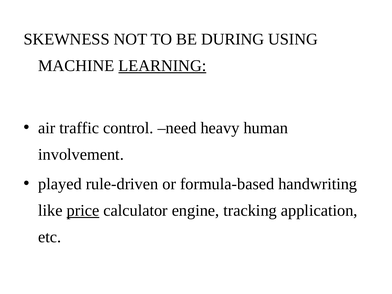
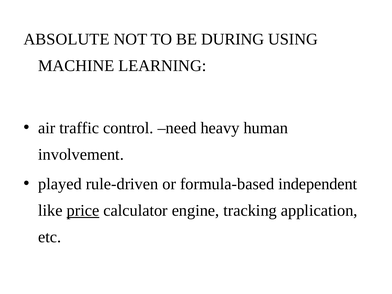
SKEWNESS: SKEWNESS -> ABSOLUTE
LEARNING underline: present -> none
handwriting: handwriting -> independent
